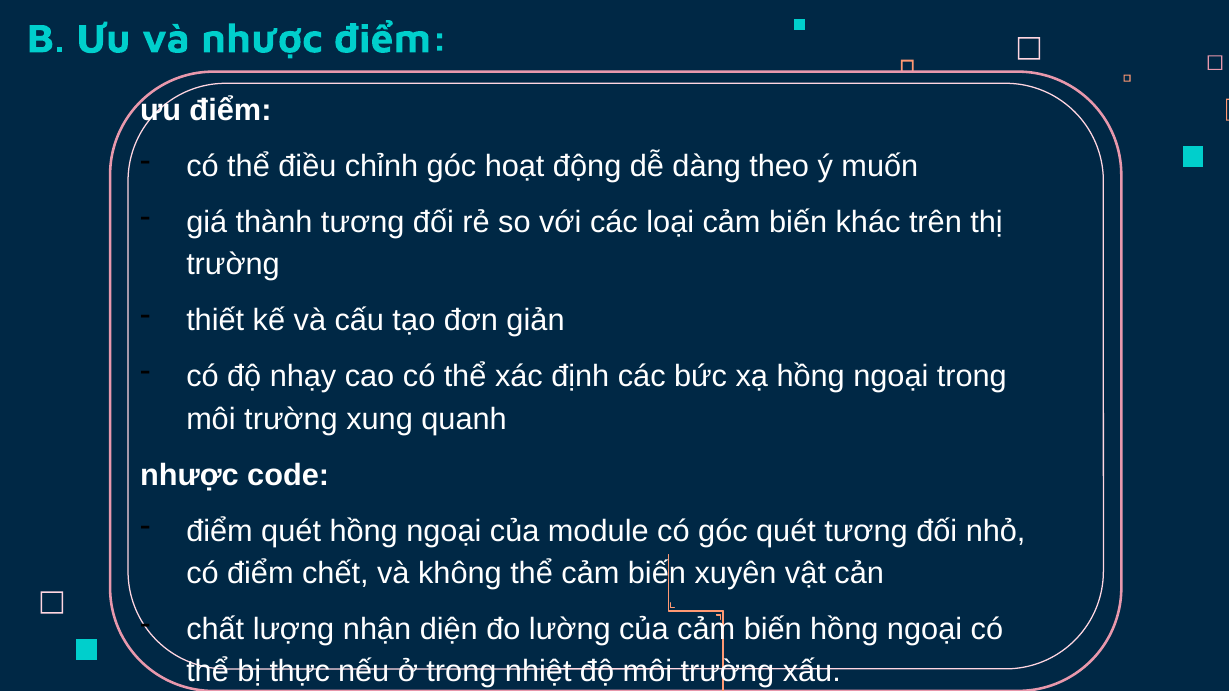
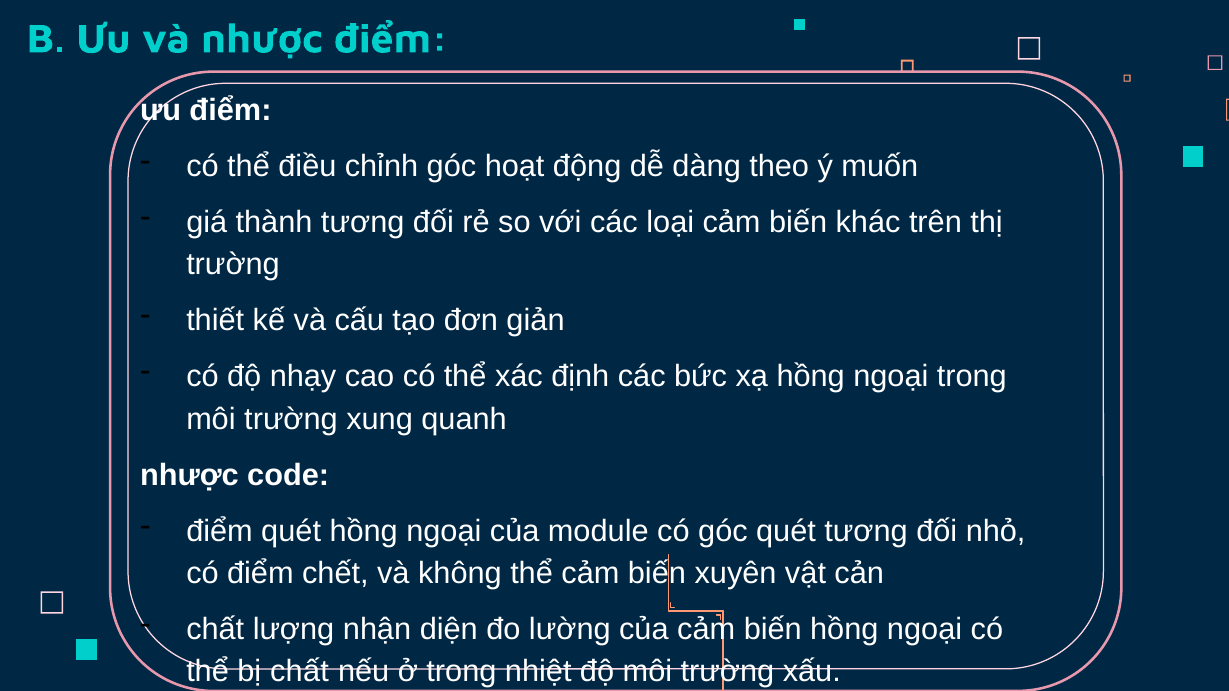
bị thực: thực -> chất
